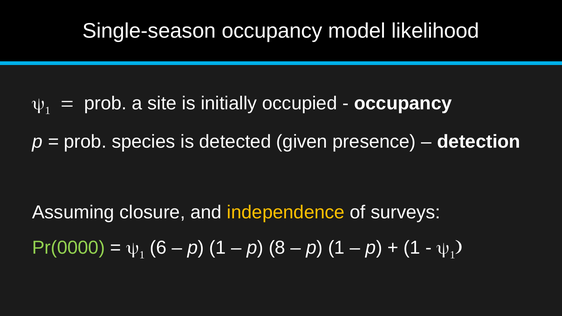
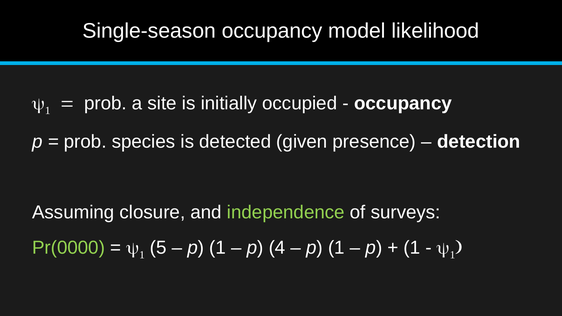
independence colour: yellow -> light green
6: 6 -> 5
8: 8 -> 4
